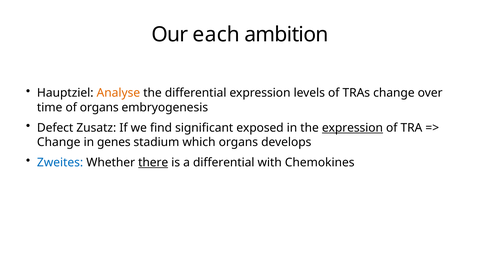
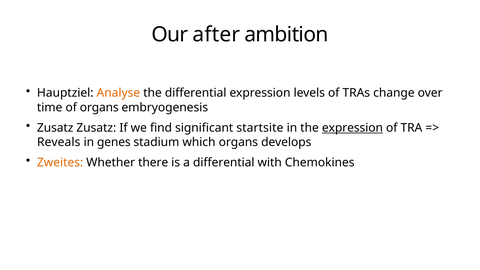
each: each -> after
Defect at (55, 128): Defect -> Zusatz
exposed: exposed -> startsite
Change at (59, 142): Change -> Reveals
Zweites colour: blue -> orange
there underline: present -> none
